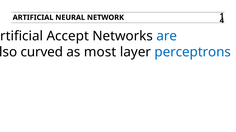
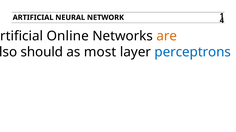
Accept: Accept -> Online
are colour: blue -> orange
curved: curved -> should
